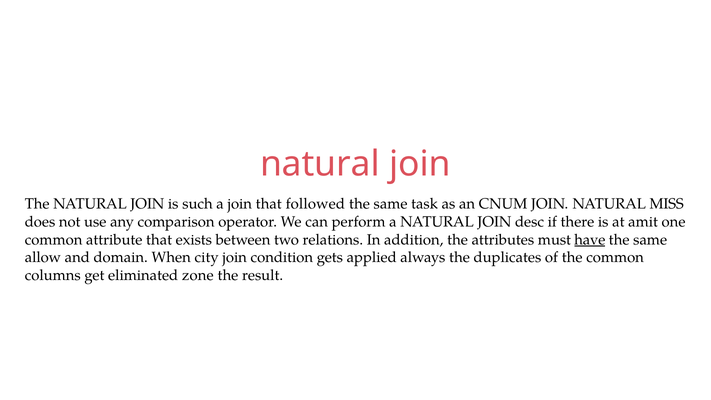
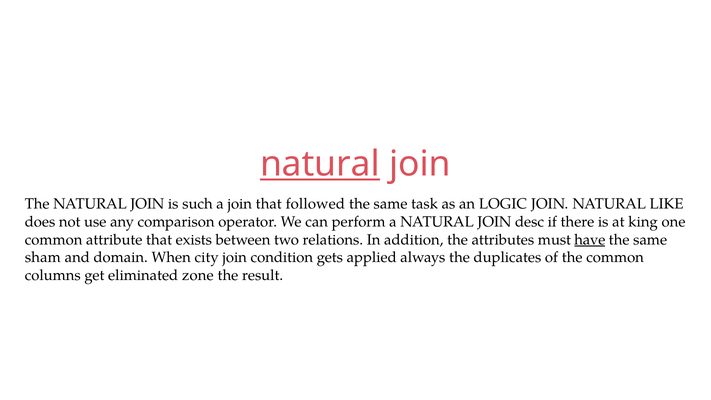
natural at (320, 164) underline: none -> present
CNUM: CNUM -> LOGIC
MISS: MISS -> LIKE
amit: amit -> king
allow: allow -> sham
